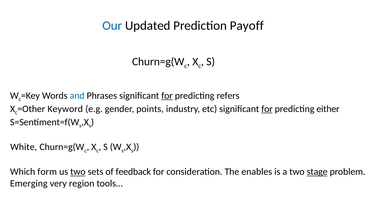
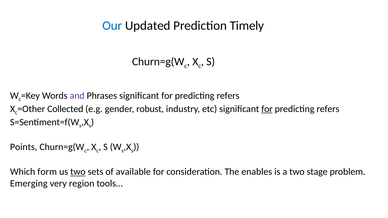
Payoff: Payoff -> Timely
and colour: blue -> purple
for at (167, 96) underline: present -> none
Keyword: Keyword -> Collected
points: points -> robust
either at (328, 109): either -> refers
White: White -> Points
feedback: feedback -> available
stage underline: present -> none
